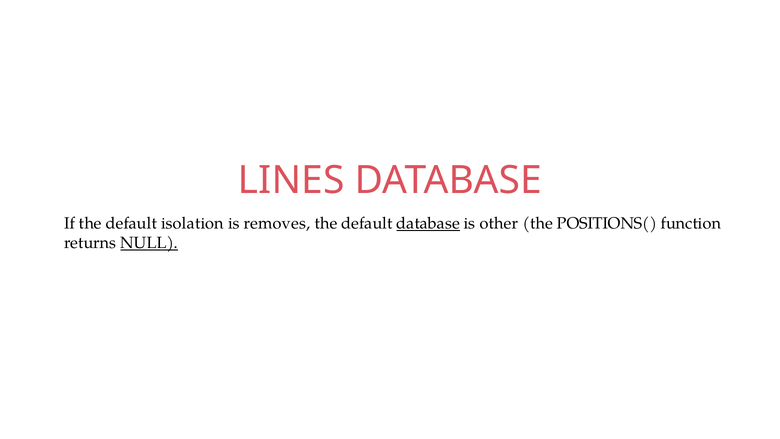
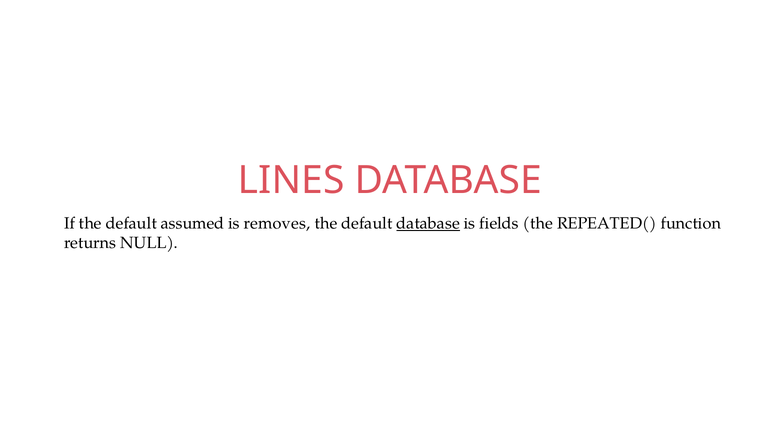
isolation: isolation -> assumed
other: other -> fields
POSITIONS(: POSITIONS( -> REPEATED(
NULL underline: present -> none
